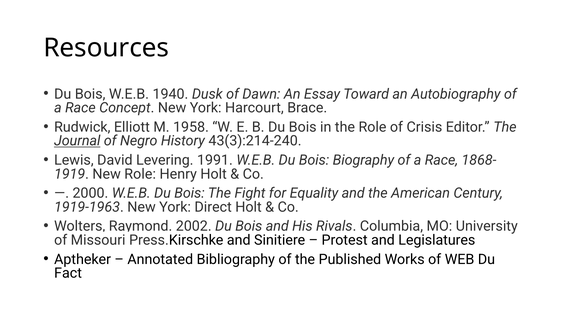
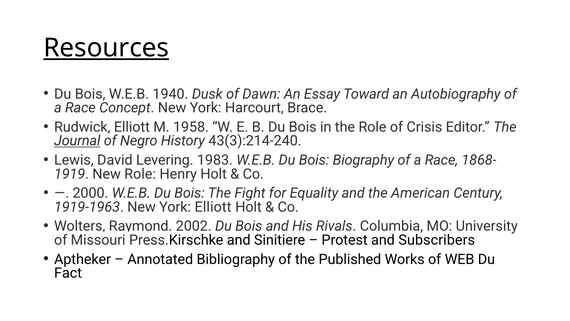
Resources underline: none -> present
1991: 1991 -> 1983
York Direct: Direct -> Elliott
Legislatures: Legislatures -> Subscribers
